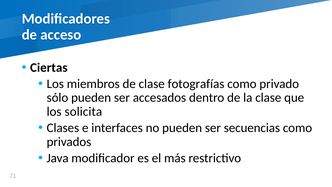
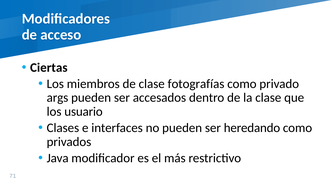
sólo: sólo -> args
solicita: solicita -> usuario
secuencias: secuencias -> heredando
